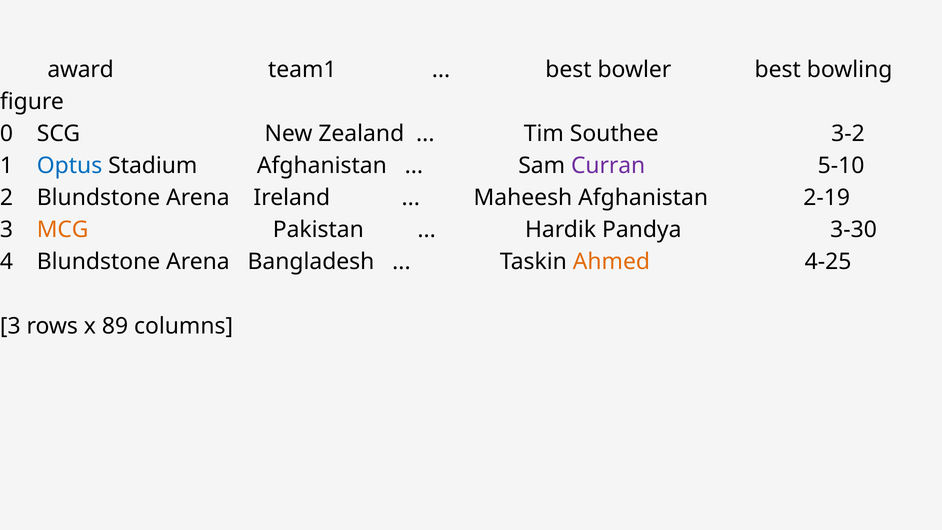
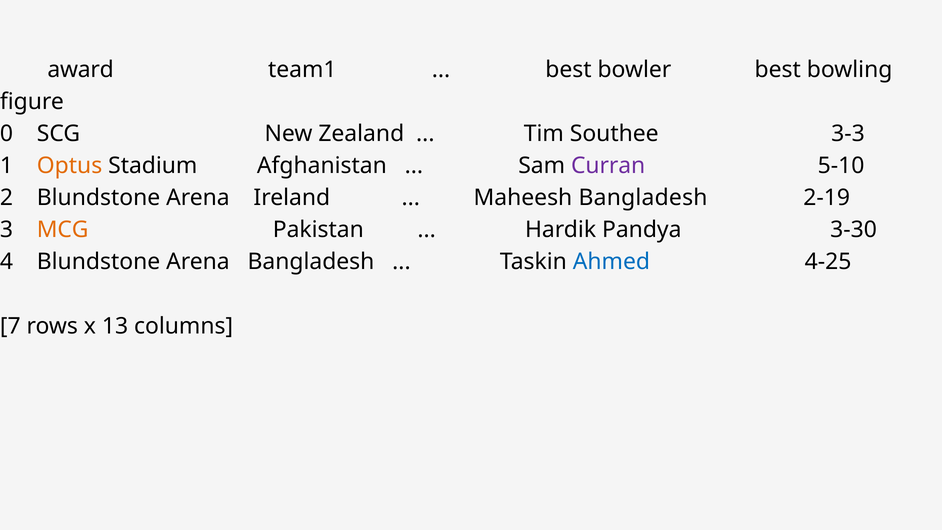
3-2: 3-2 -> 3-3
Optus colour: blue -> orange
Maheesh Afghanistan: Afghanistan -> Bangladesh
Ahmed colour: orange -> blue
3 at (10, 326): 3 -> 7
89: 89 -> 13
